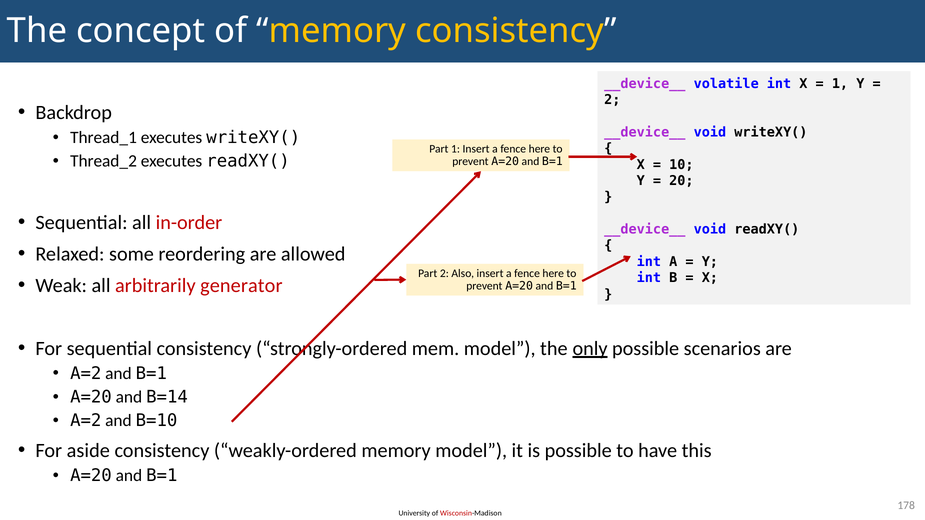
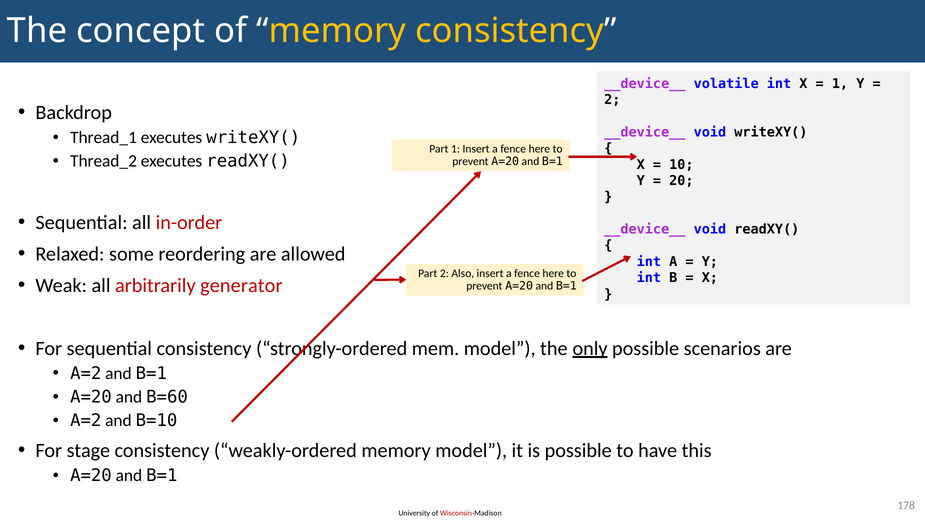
B=14: B=14 -> B=60
aside: aside -> stage
